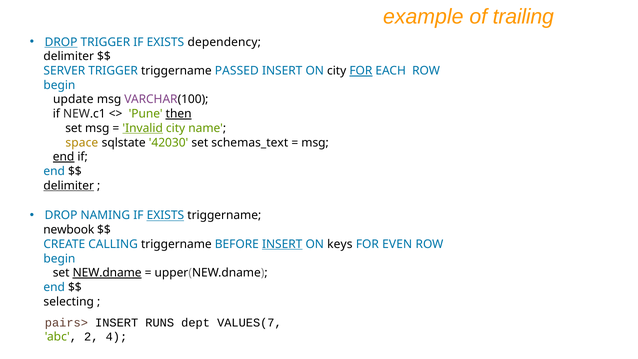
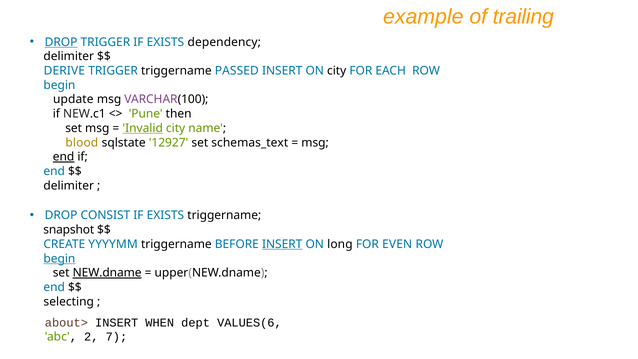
SERVER: SERVER -> DERIVE
FOR at (361, 71) underline: present -> none
then underline: present -> none
space: space -> blood
42030: 42030 -> 12927
delimiter at (69, 186) underline: present -> none
NAMING: NAMING -> CONSIST
EXISTS at (165, 215) underline: present -> none
newbook: newbook -> snapshot
CALLING: CALLING -> YYYYMM
keys: keys -> long
begin at (59, 258) underline: none -> present
pairs>: pairs> -> about>
RUNS: RUNS -> WHEN
VALUES(7: VALUES(7 -> VALUES(6
4: 4 -> 7
